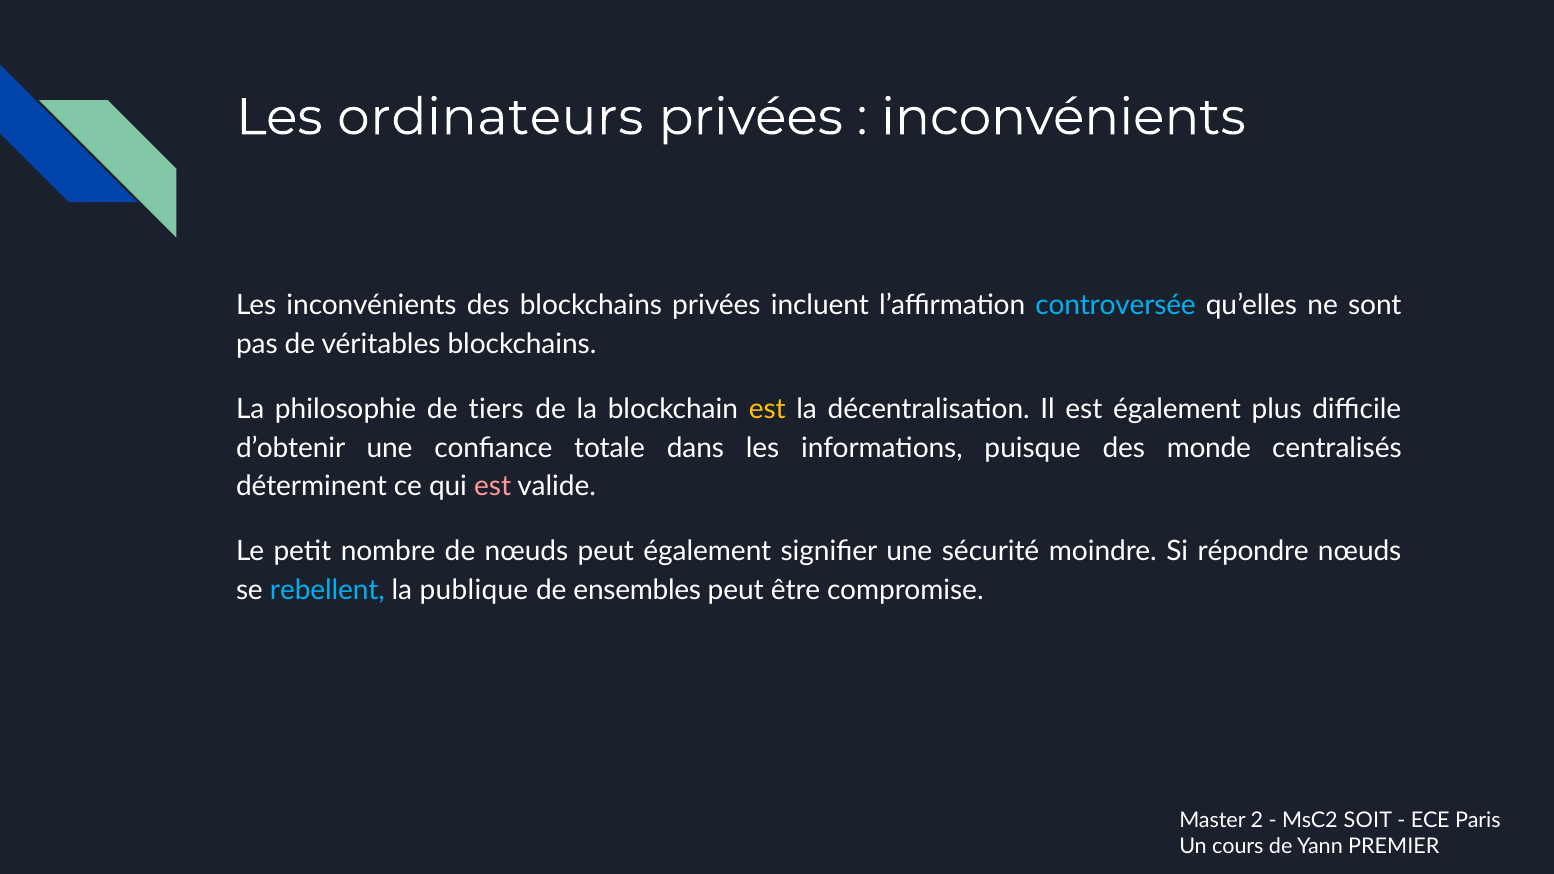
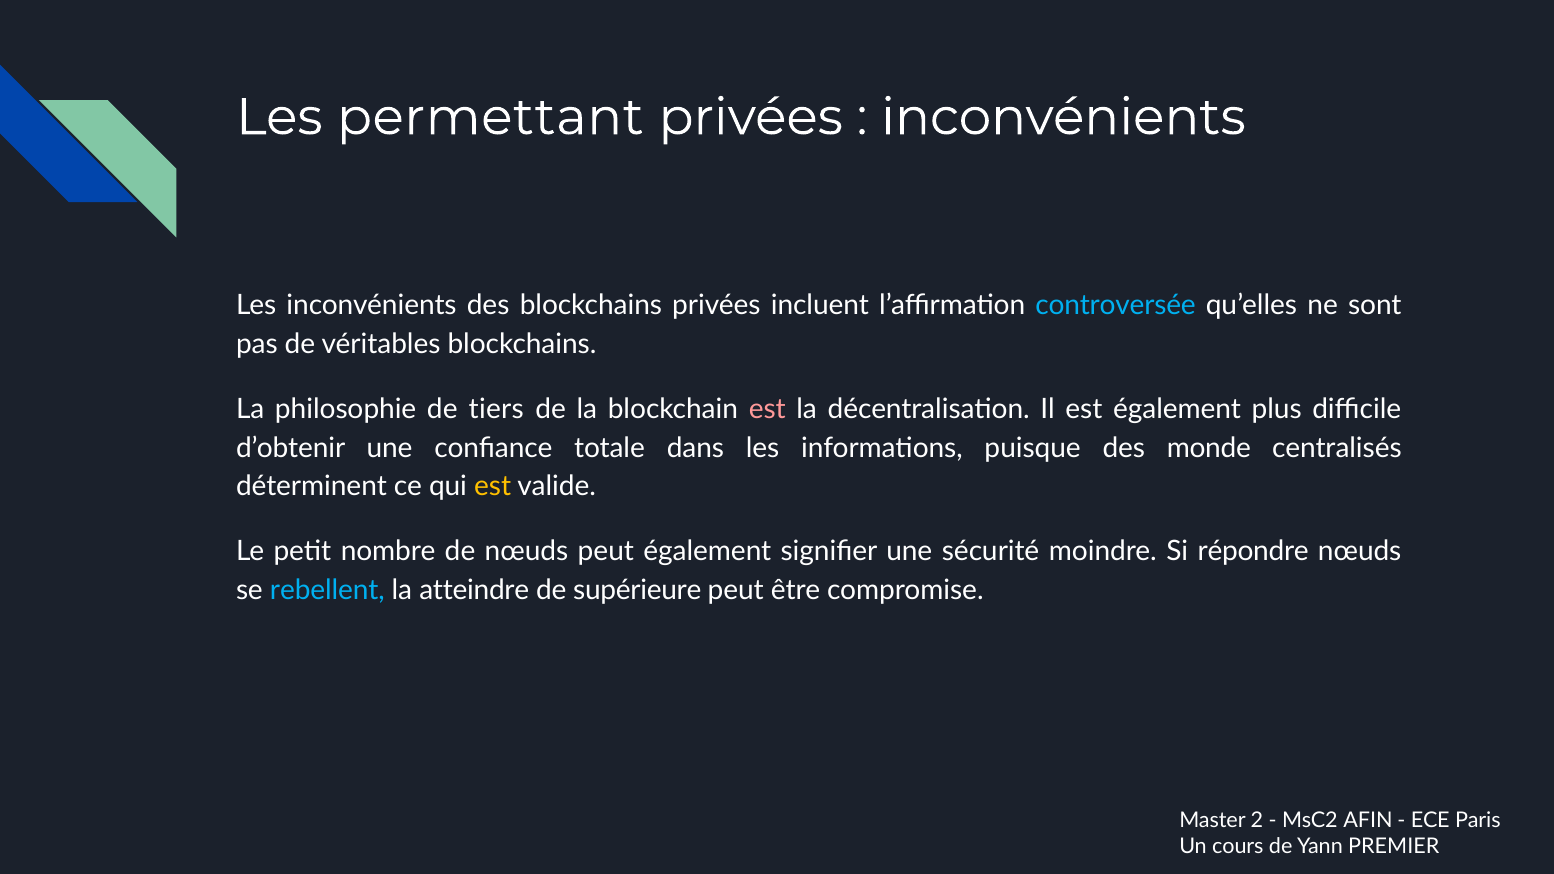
ordinateurs: ordinateurs -> permettant
est at (767, 409) colour: yellow -> pink
est at (493, 487) colour: pink -> yellow
publique: publique -> atteindre
ensembles: ensembles -> supérieure
SOIT: SOIT -> AFIN
